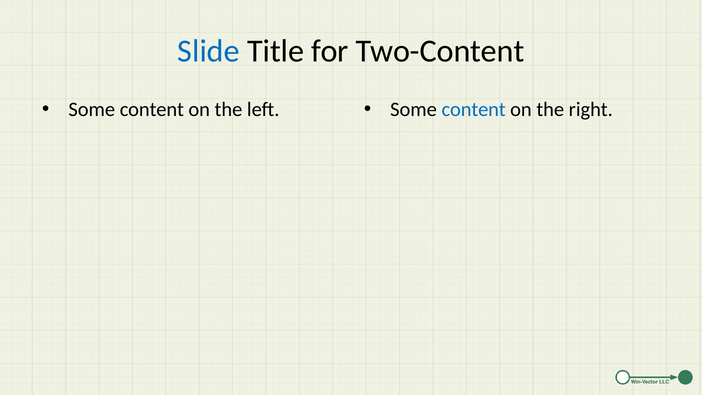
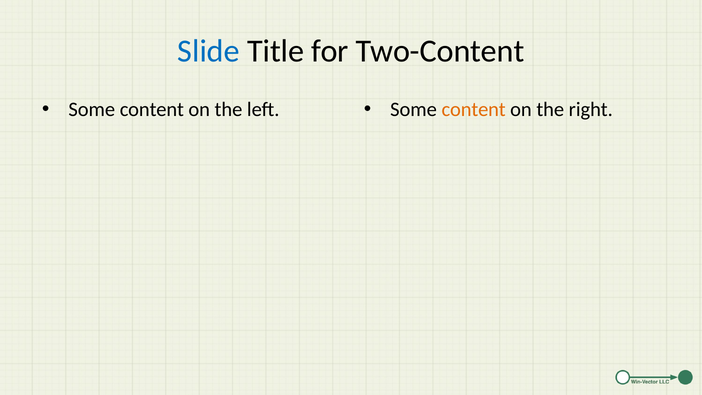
content at (474, 109) colour: blue -> orange
